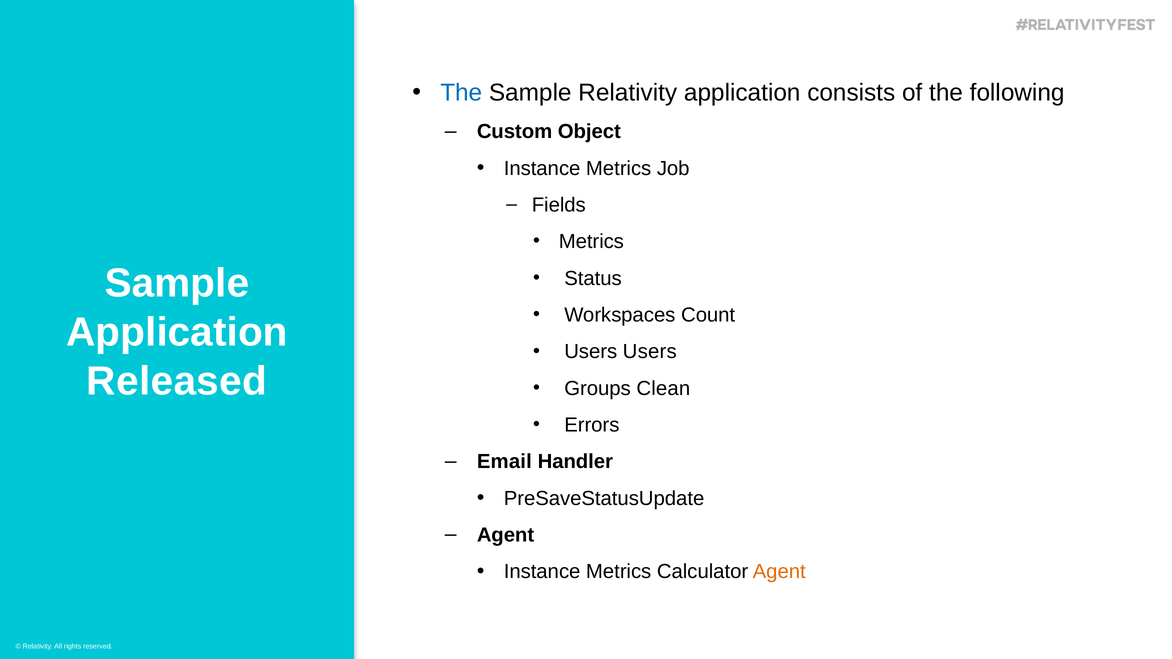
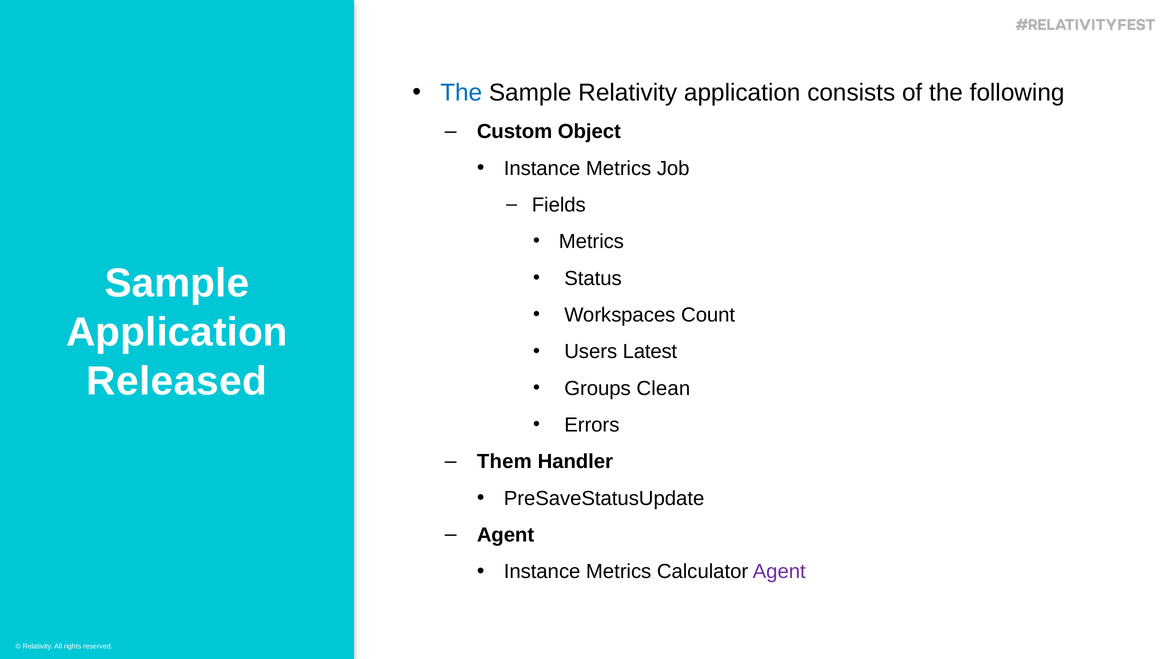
Users Users: Users -> Latest
Email: Email -> Them
Agent at (779, 572) colour: orange -> purple
